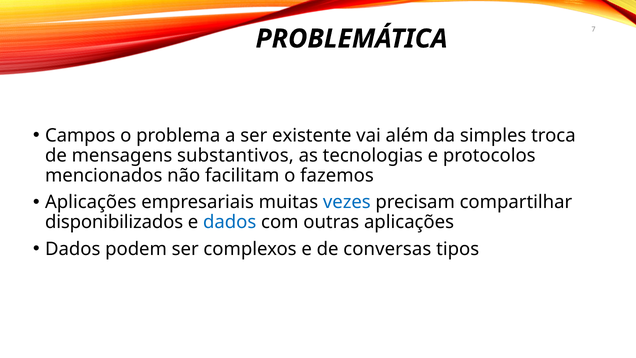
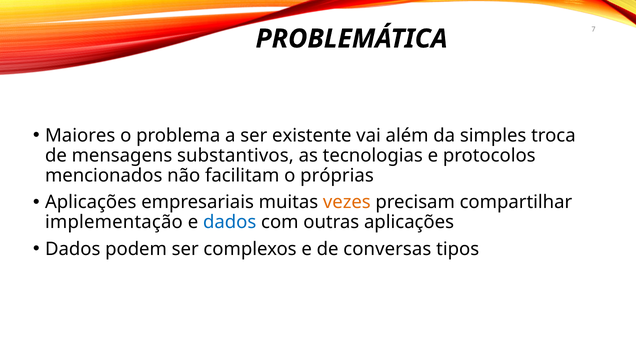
Campos: Campos -> Maiores
fazemos: fazemos -> próprias
vezes colour: blue -> orange
disponibilizados: disponibilizados -> implementação
